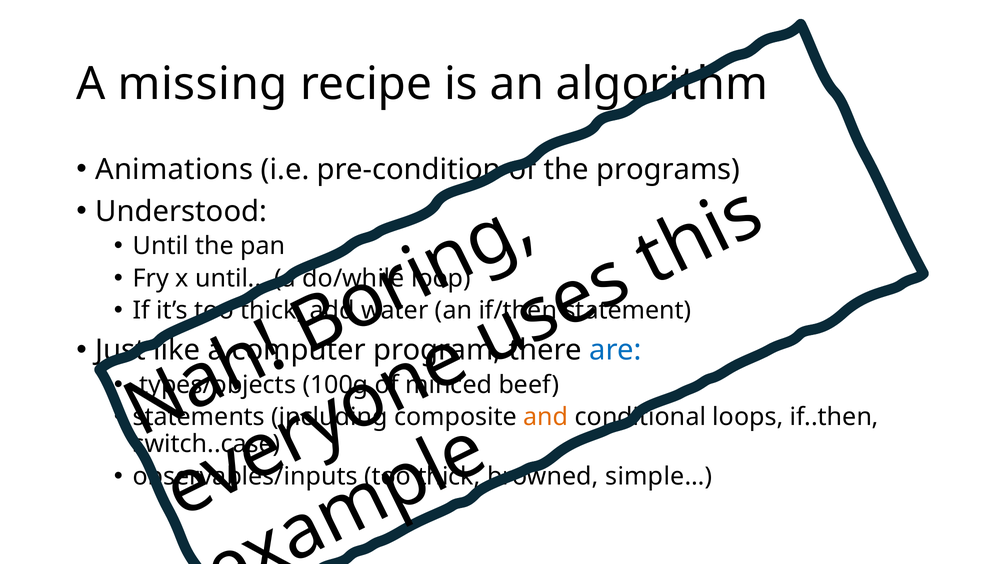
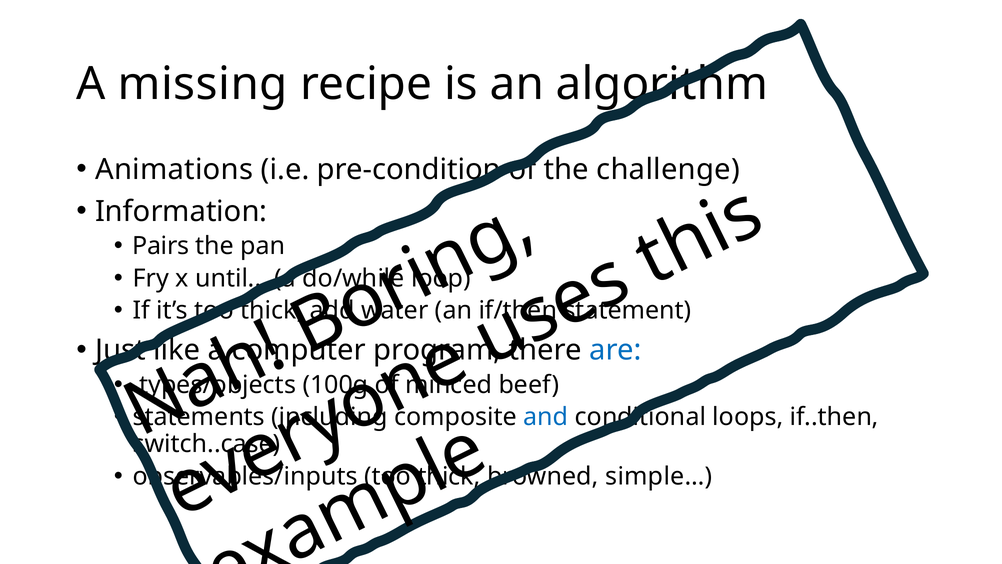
programs: programs -> challenge
Understood: Understood -> Information
Until at (161, 246): Until -> Pairs
and colour: orange -> blue
